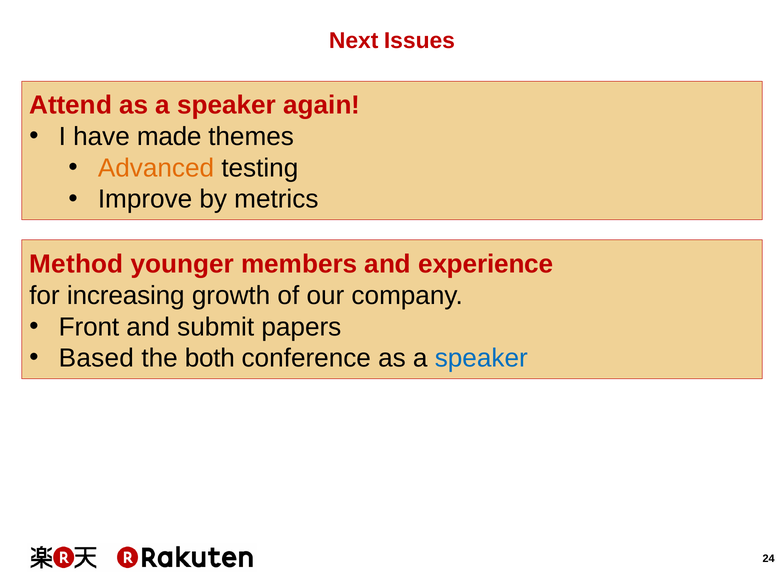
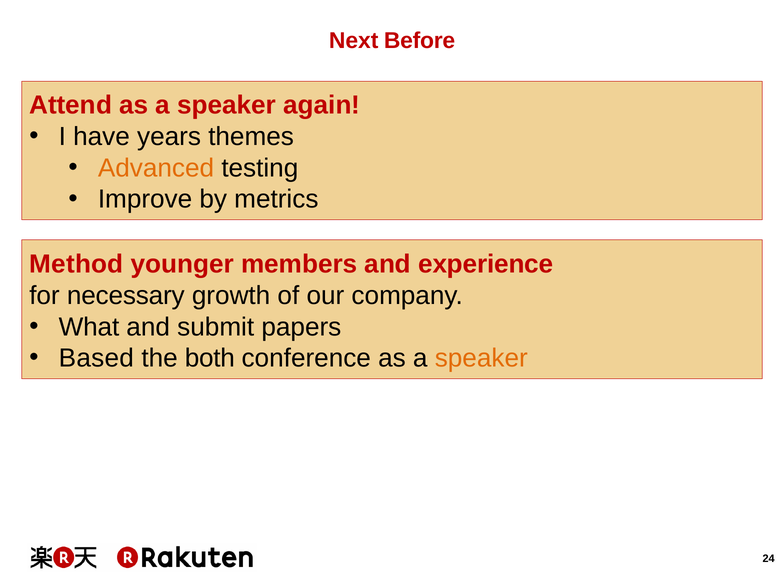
Issues: Issues -> Before
made: made -> years
increasing: increasing -> necessary
Front: Front -> What
speaker at (481, 358) colour: blue -> orange
